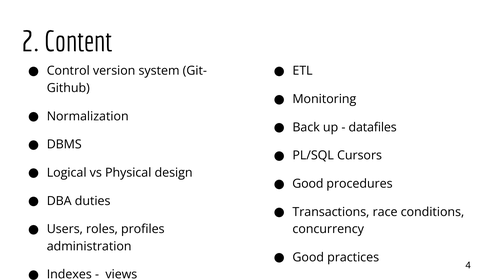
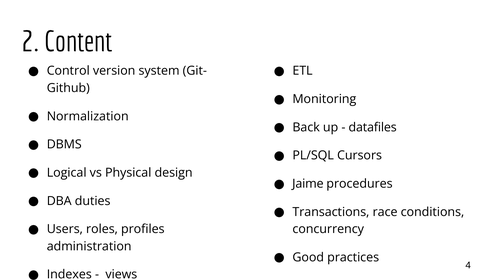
Good at (308, 183): Good -> Jaime
